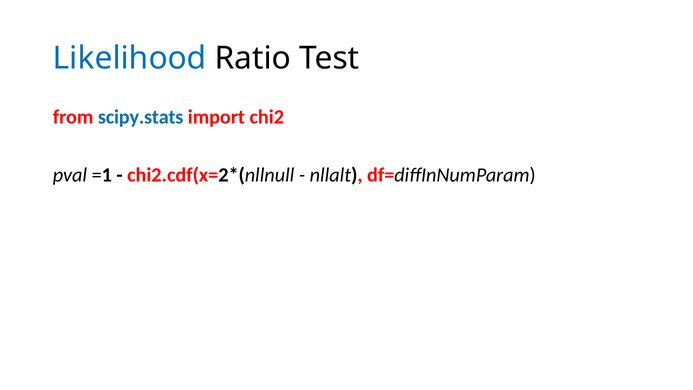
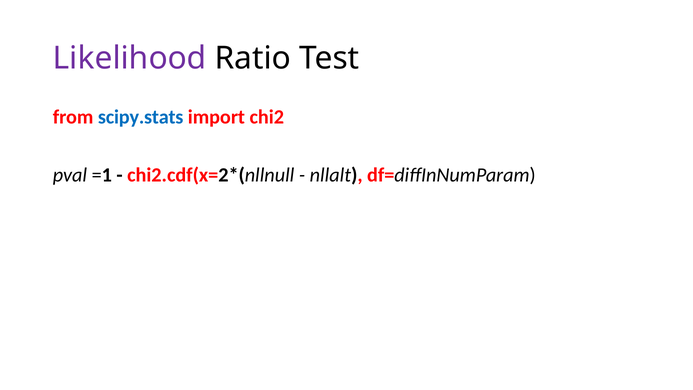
Likelihood colour: blue -> purple
